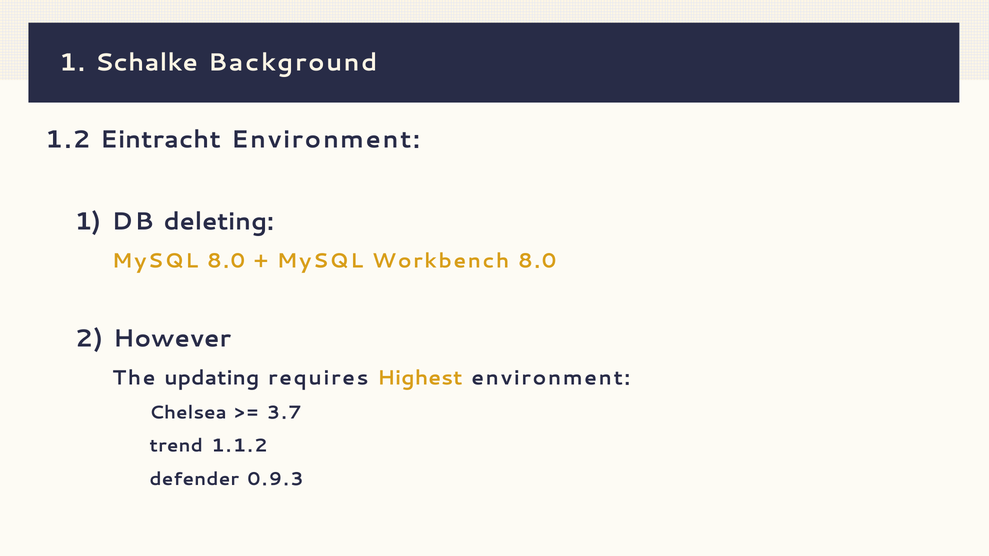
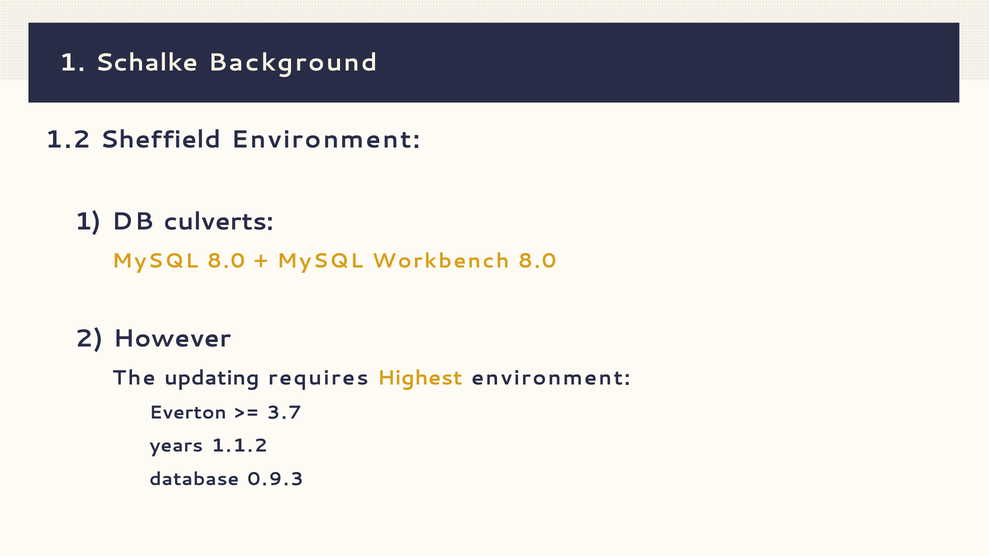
Eintracht: Eintracht -> Sheffield
deleting: deleting -> culverts
Chelsea: Chelsea -> Everton
trend: trend -> years
defender: defender -> database
